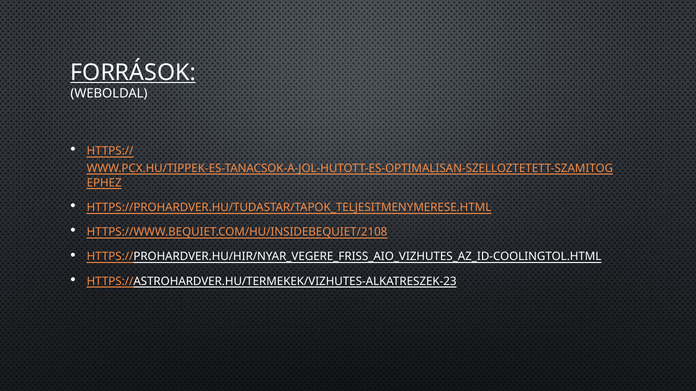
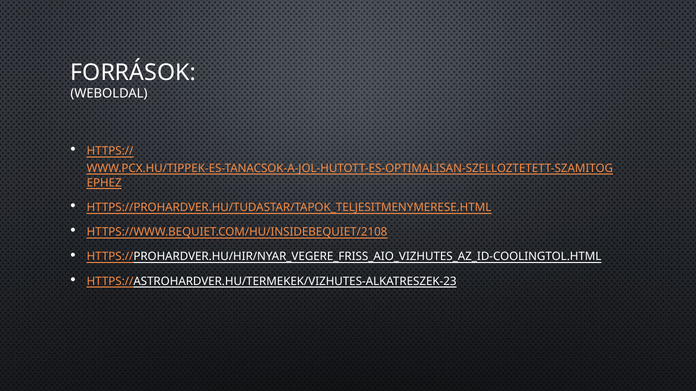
FORRÁSOK underline: present -> none
